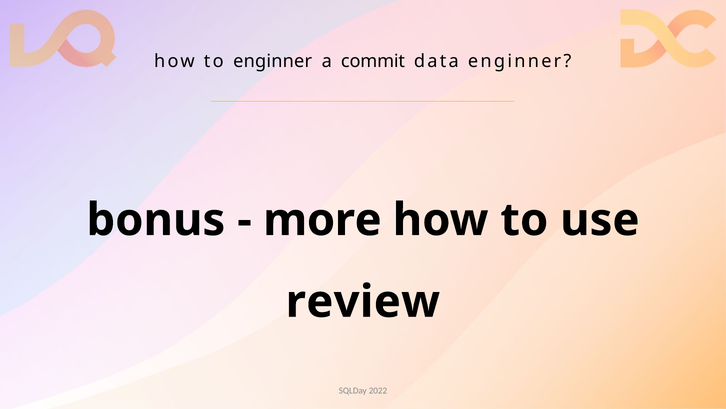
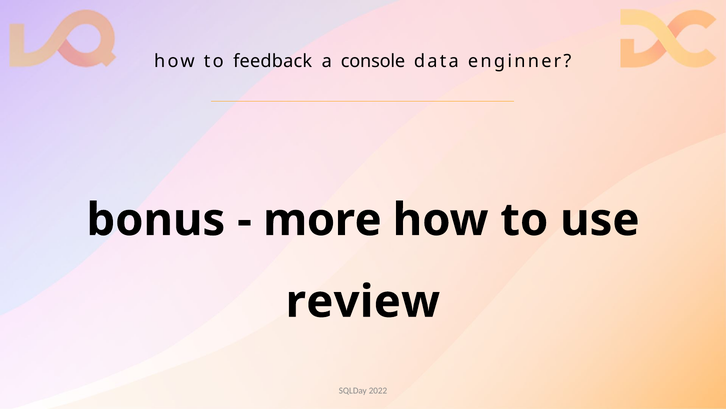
to enginner: enginner -> feedback
commit: commit -> console
